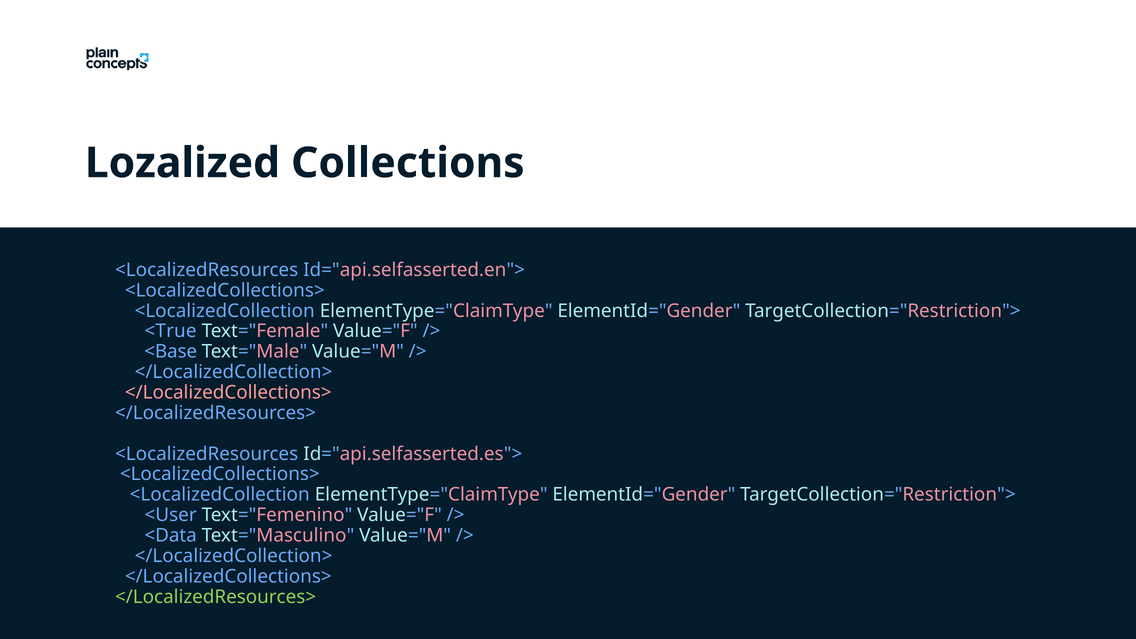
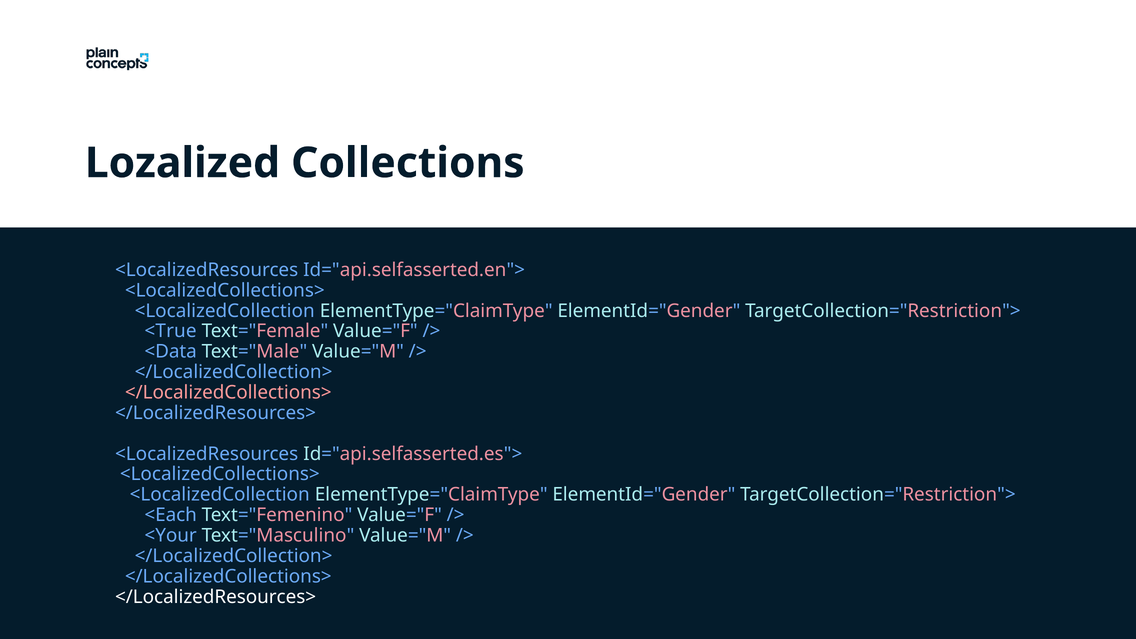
<Base: <Base -> <Data
<User: <User -> <Each
<Data: <Data -> <Your
</LocalizedResources> at (216, 597) colour: light green -> white
